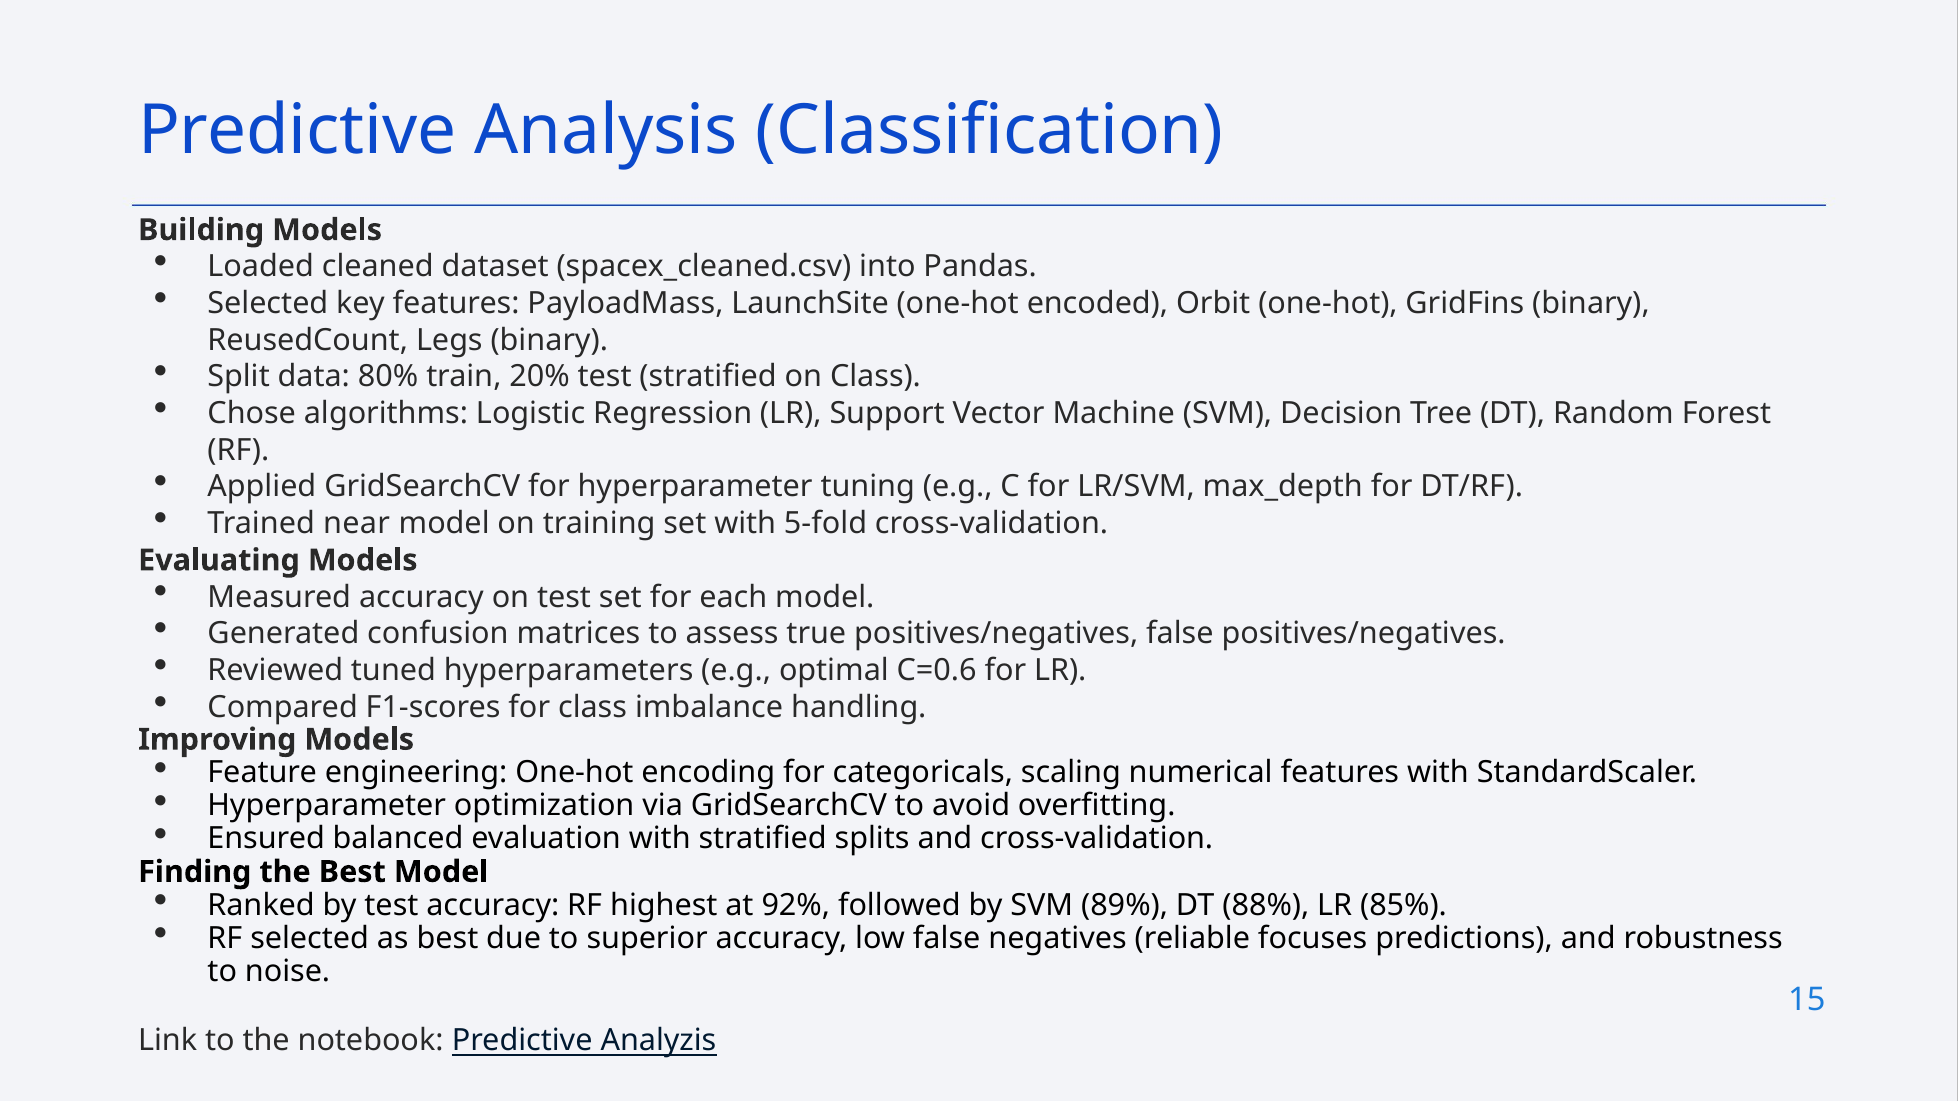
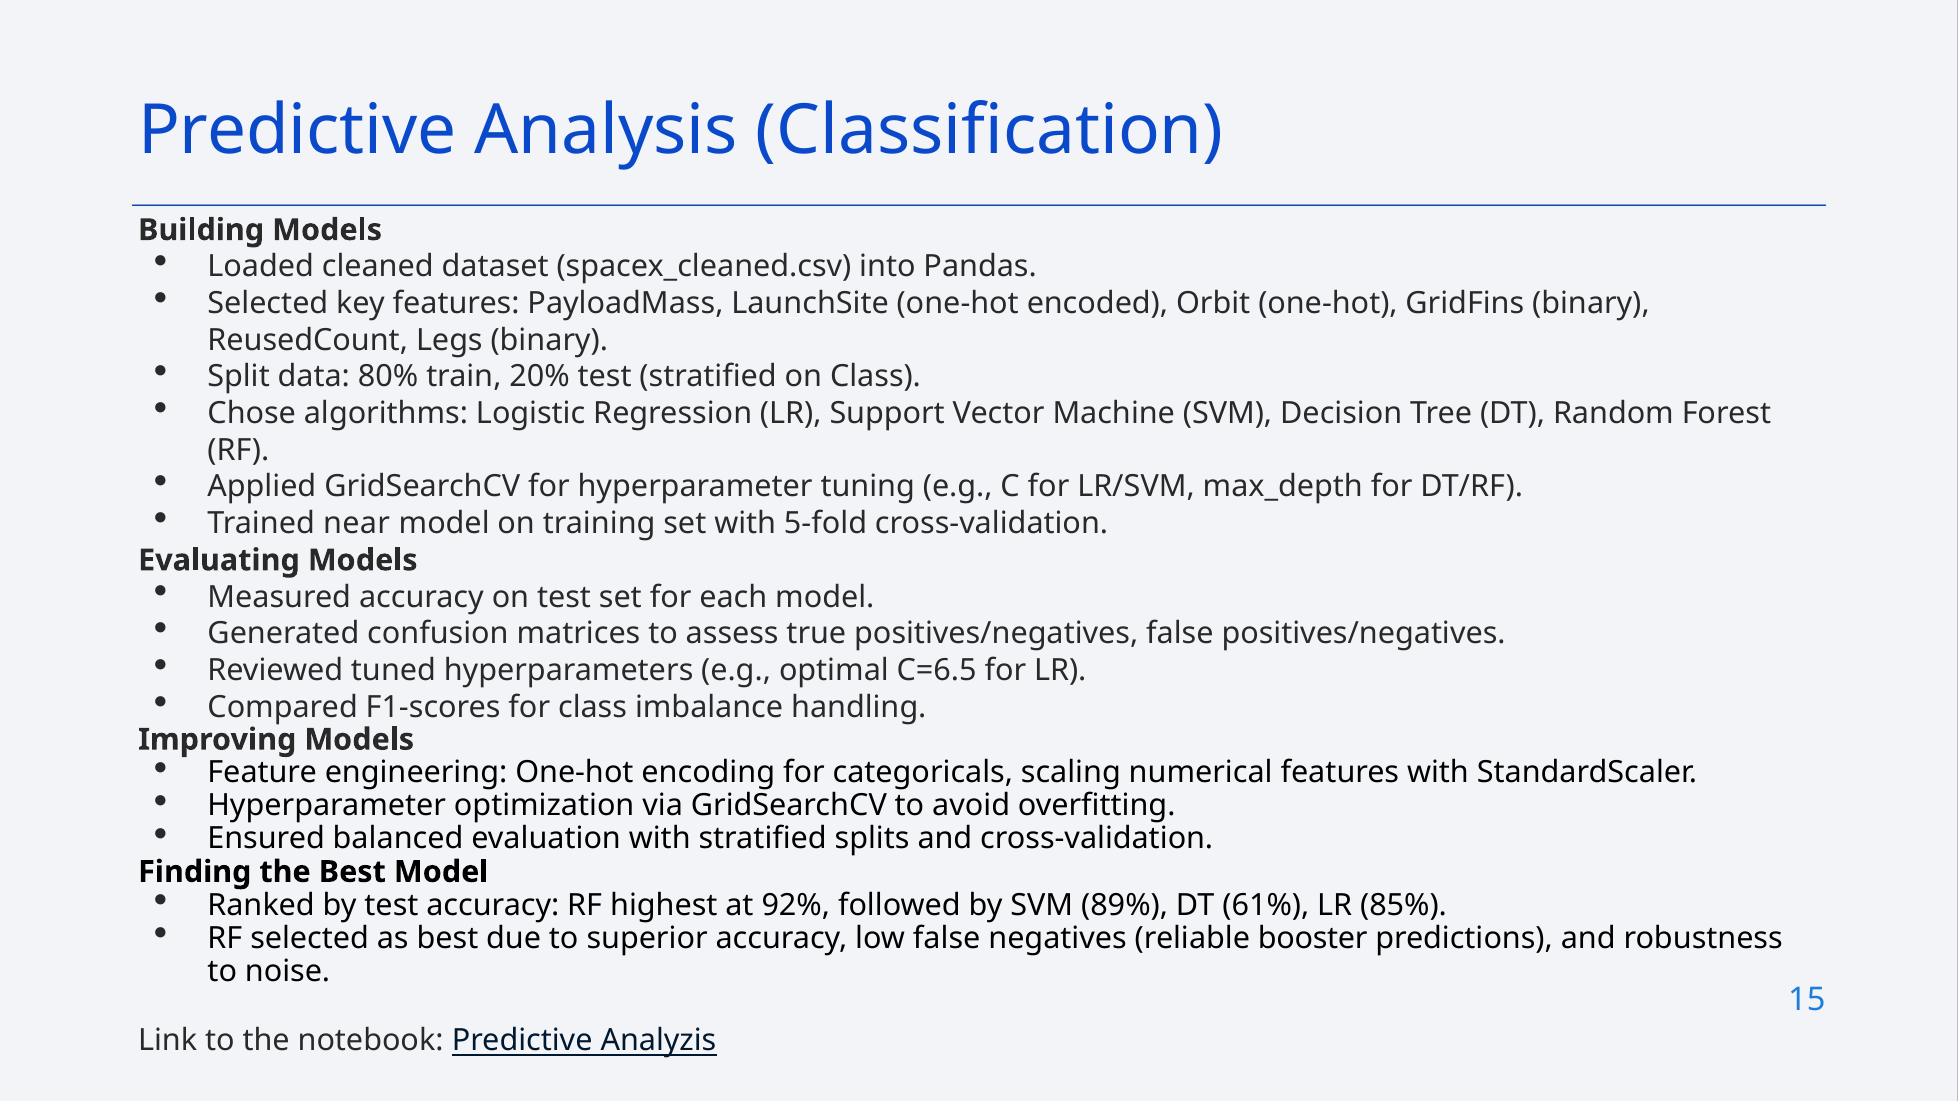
C=0.6: C=0.6 -> C=6.5
88%: 88% -> 61%
focuses: focuses -> booster
